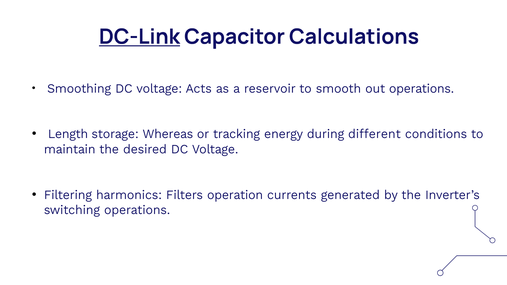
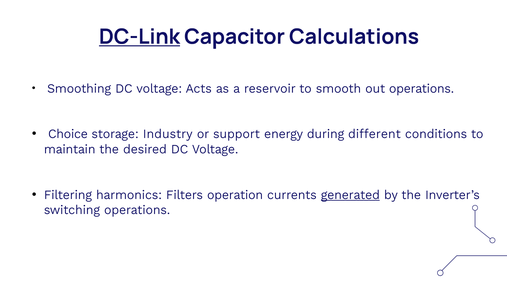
Length: Length -> Choice
Whereas: Whereas -> Industry
tracking: tracking -> support
generated underline: none -> present
